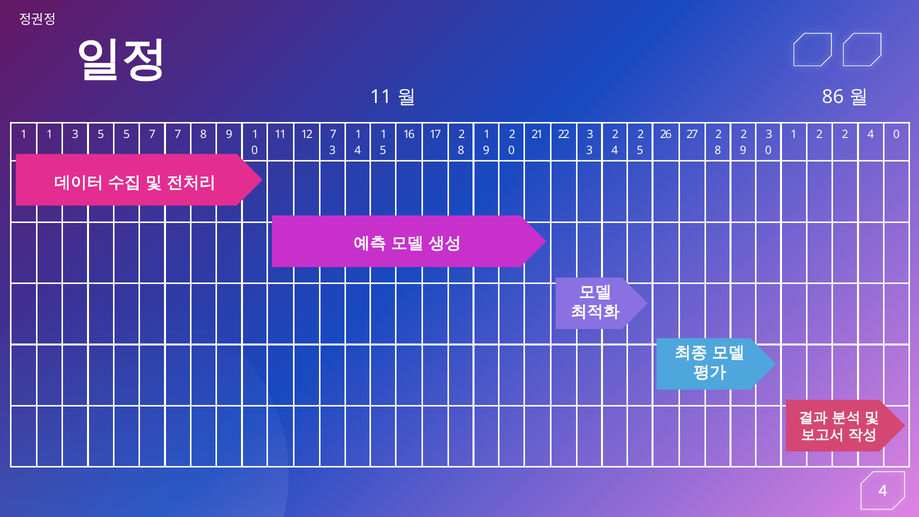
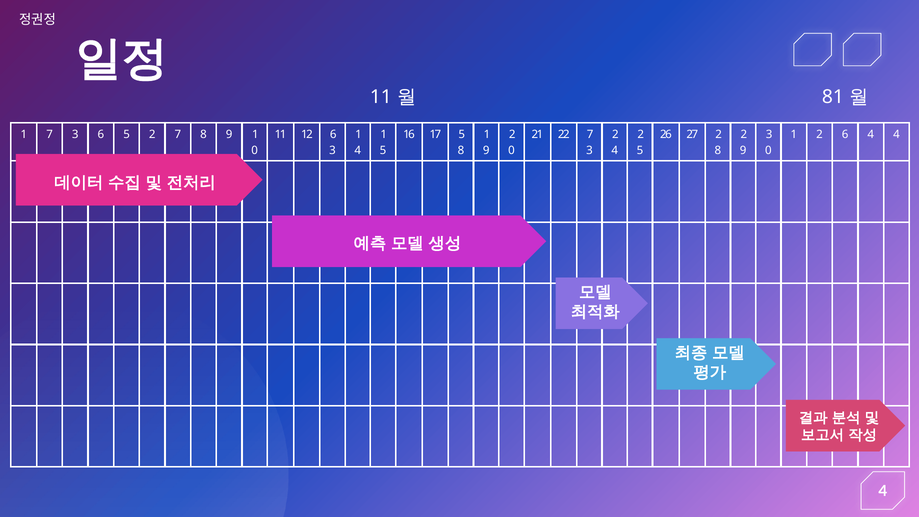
86: 86 -> 81
1 1: 1 -> 7
3 5: 5 -> 6
5 7: 7 -> 2
12 7: 7 -> 6
17 2: 2 -> 5
22 3: 3 -> 7
2 2: 2 -> 6
4 0: 0 -> 4
